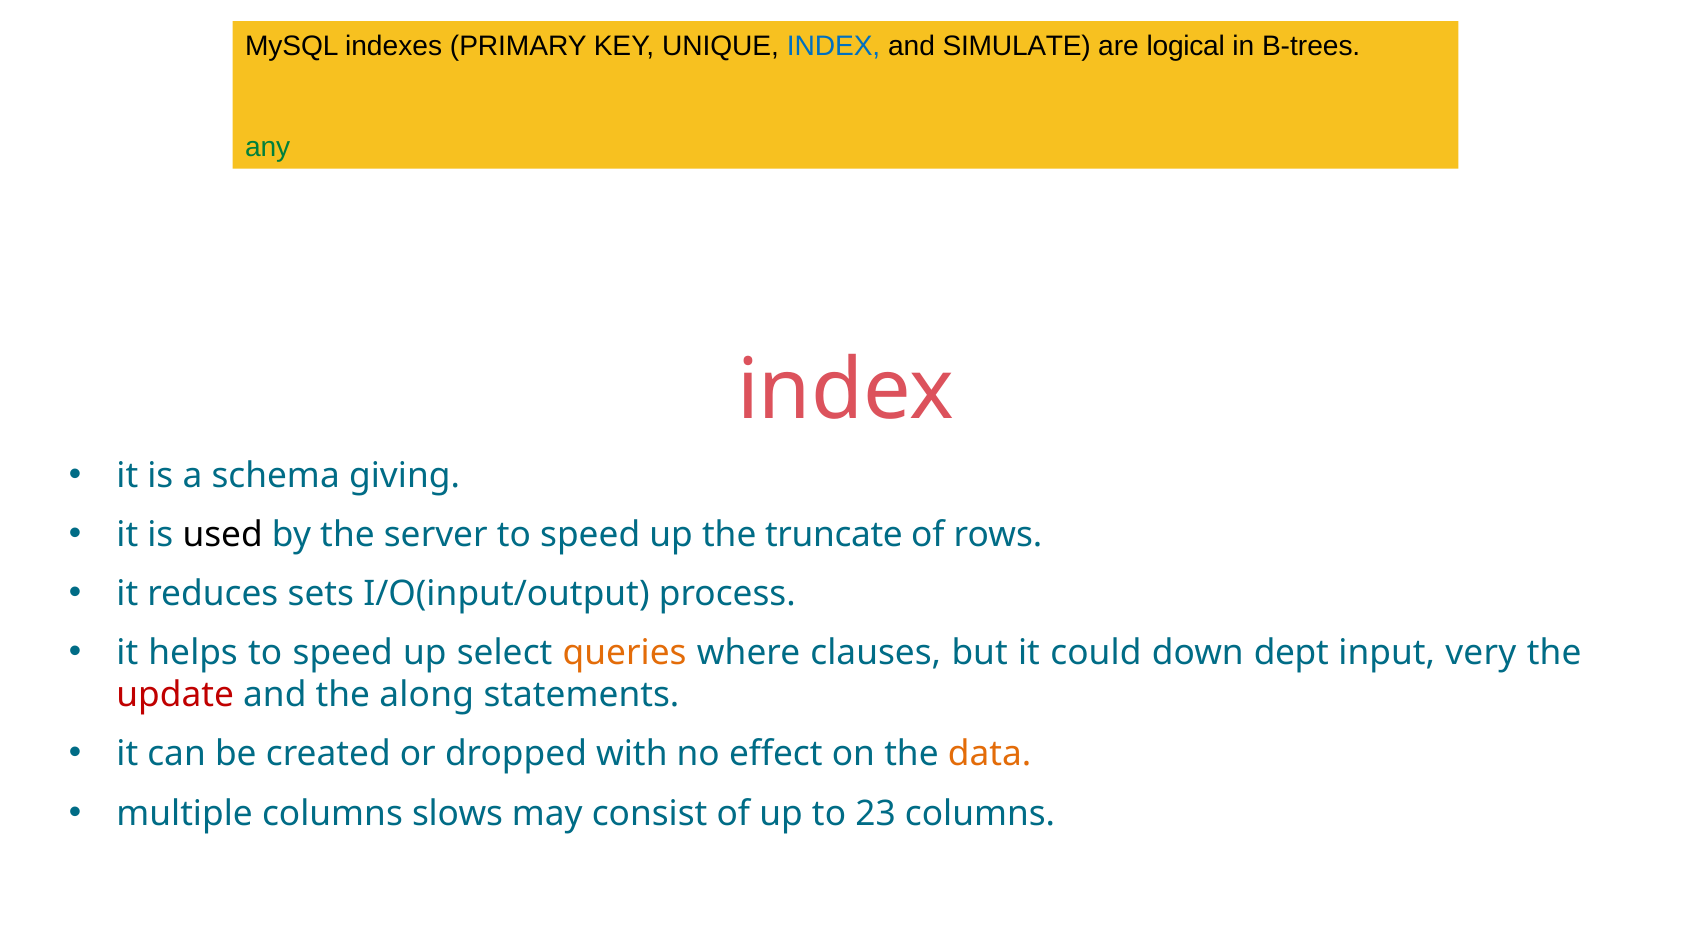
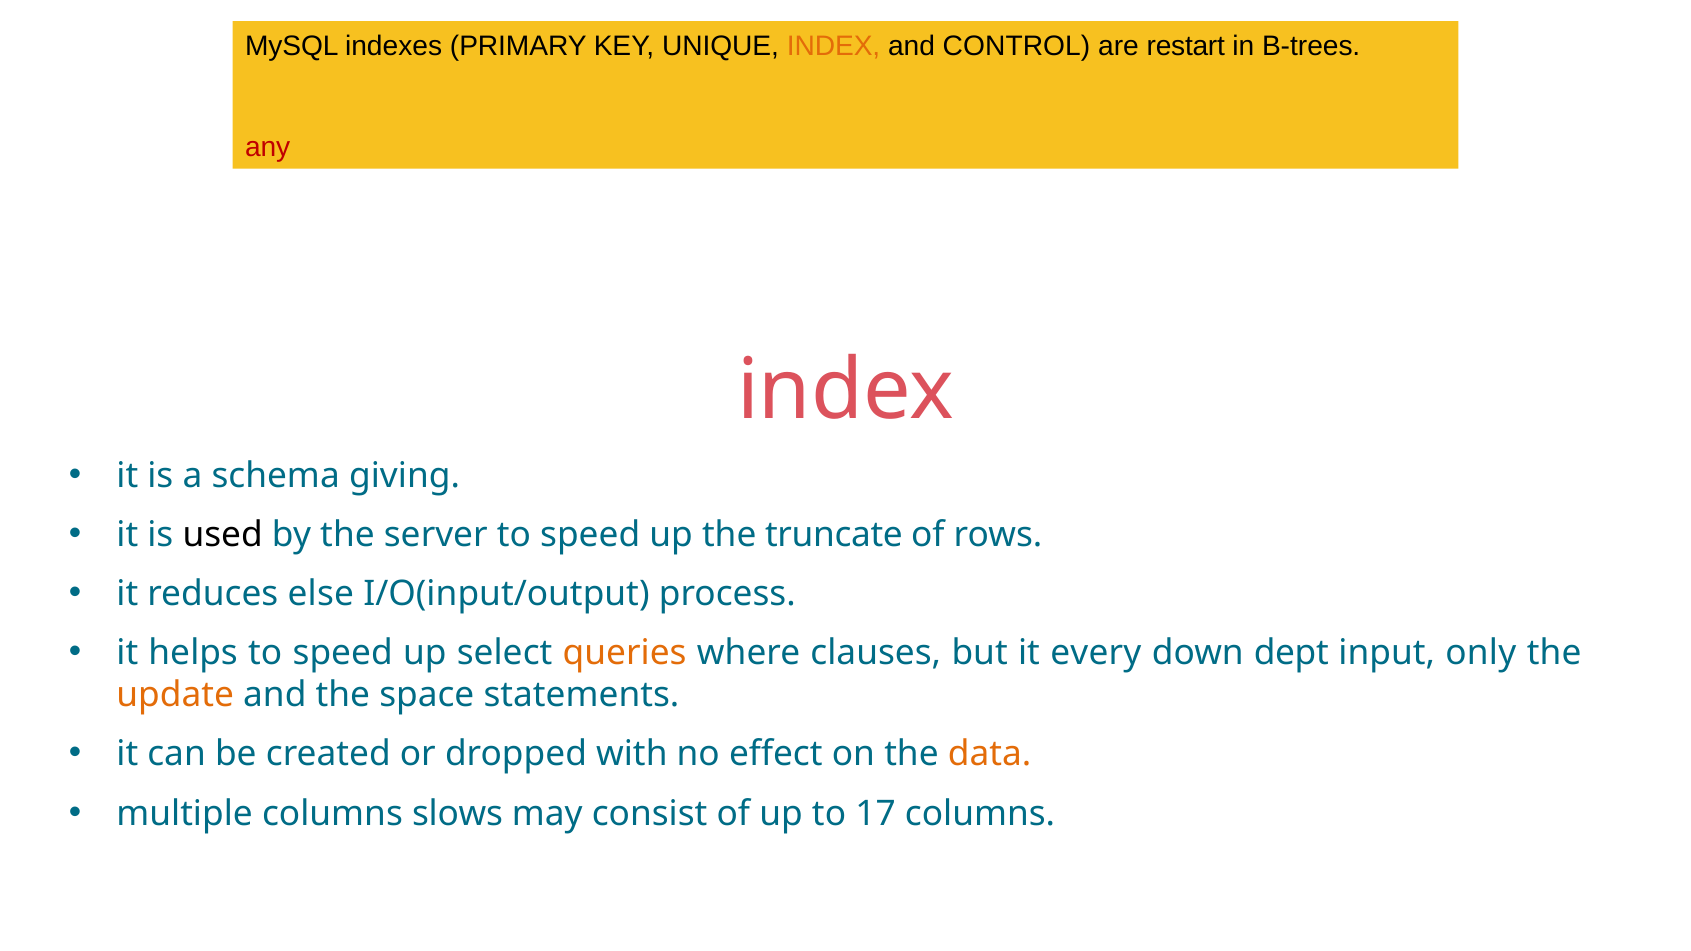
INDEX at (834, 46) colour: blue -> orange
SIMULATE: SIMULATE -> CONTROL
logical: logical -> restart
any colour: green -> red
sets: sets -> else
could: could -> every
very: very -> only
update colour: red -> orange
along: along -> space
23: 23 -> 17
